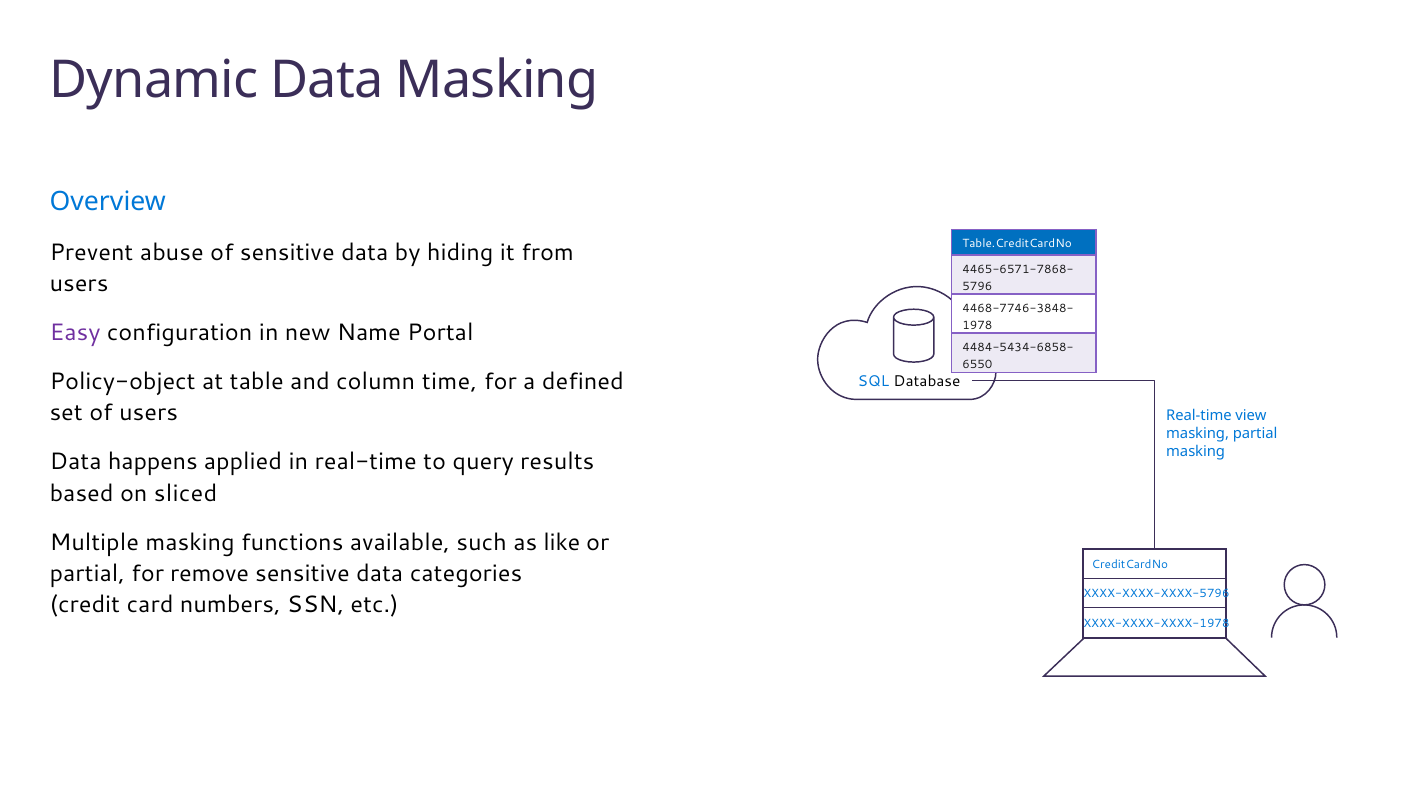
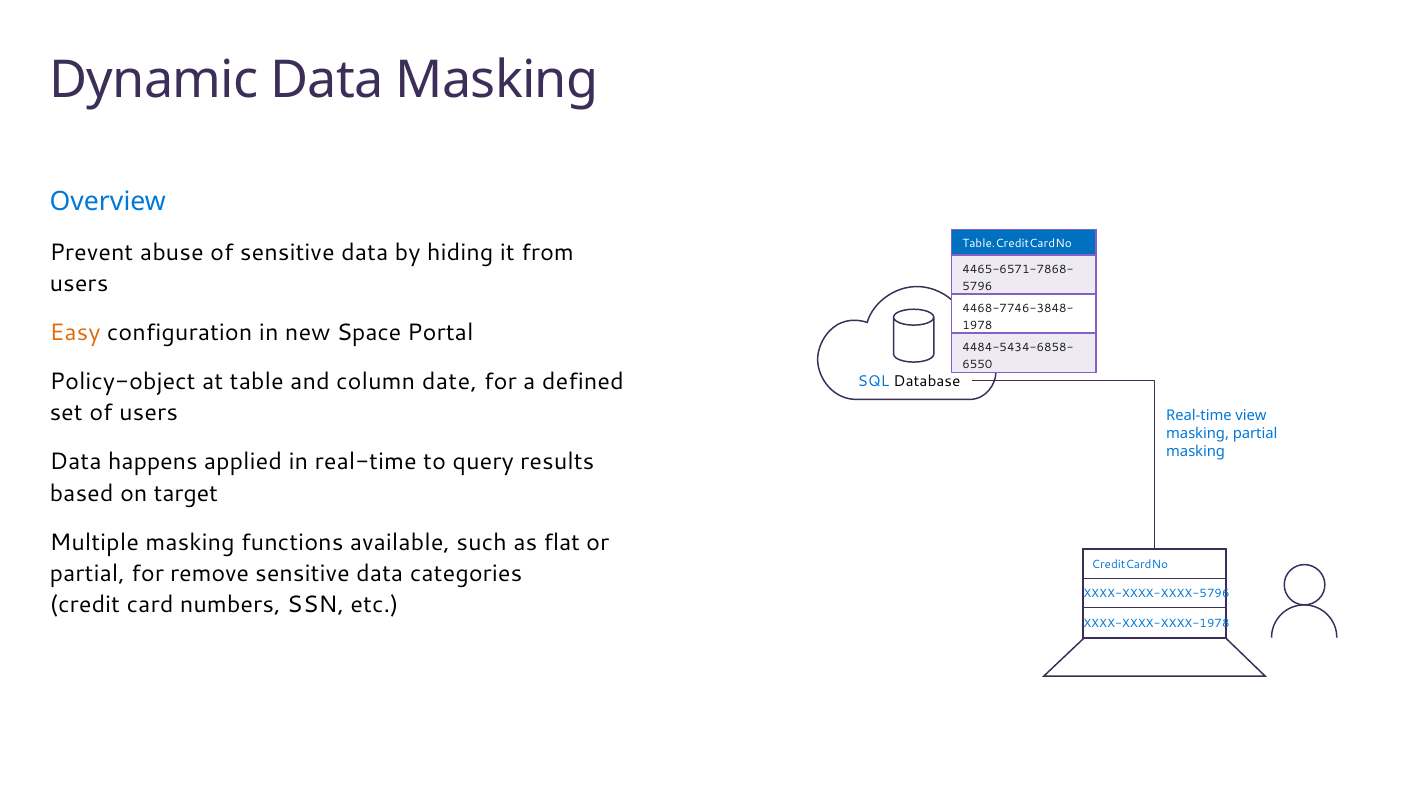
Easy colour: purple -> orange
Name: Name -> Space
time: time -> date
sliced: sliced -> target
like: like -> flat
